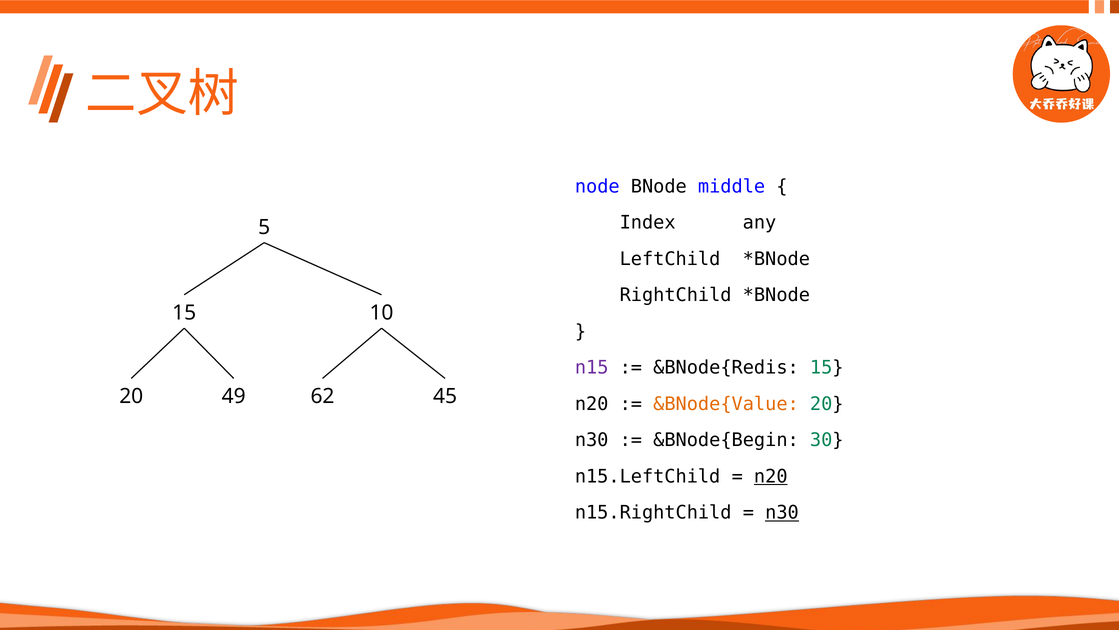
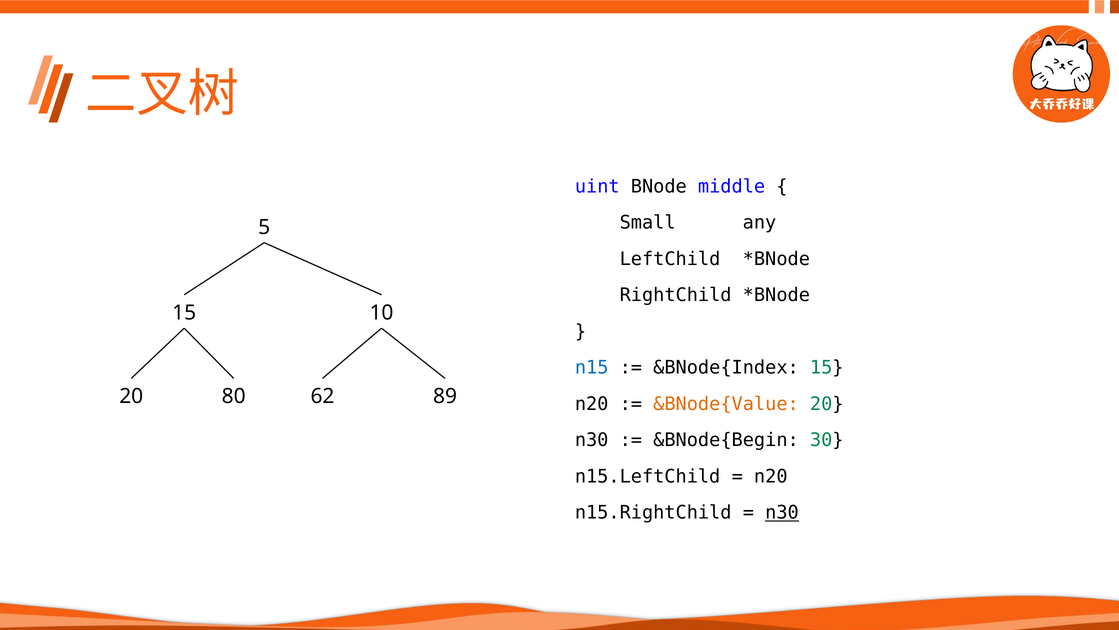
node: node -> uint
Index: Index -> Small
n15 colour: purple -> blue
&BNode{Redis: &BNode{Redis -> &BNode{Index
49: 49 -> 80
45: 45 -> 89
n20 at (771, 476) underline: present -> none
